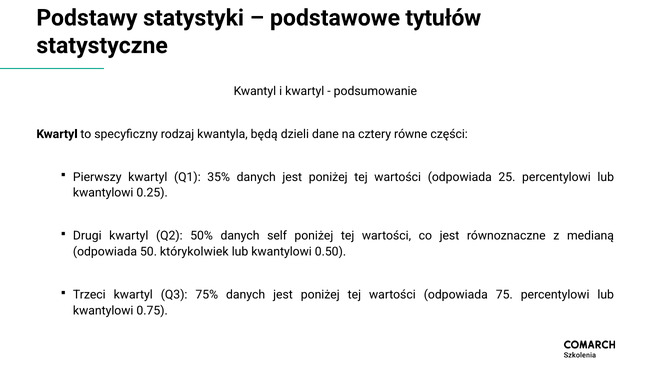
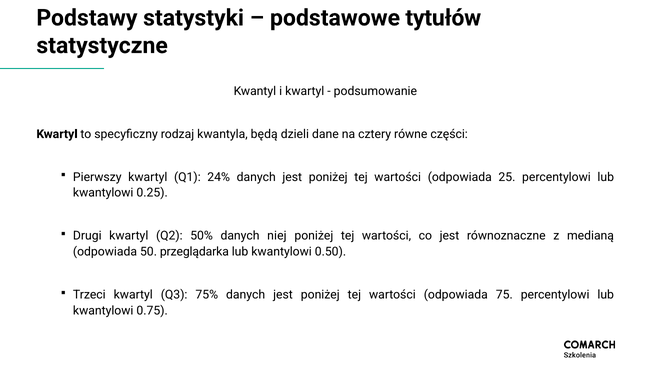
35%: 35% -> 24%
self: self -> niej
którykolwiek: którykolwiek -> przeglądarka
